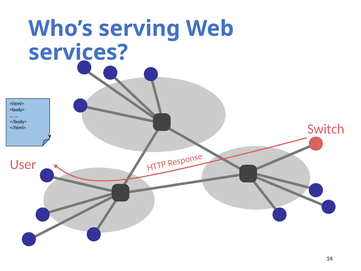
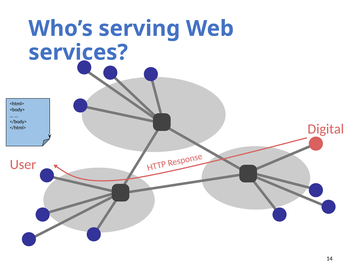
Switch: Switch -> Digital
